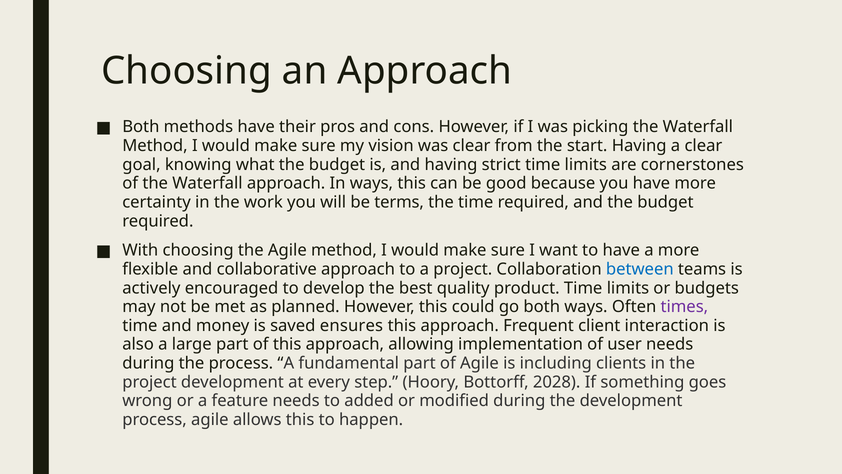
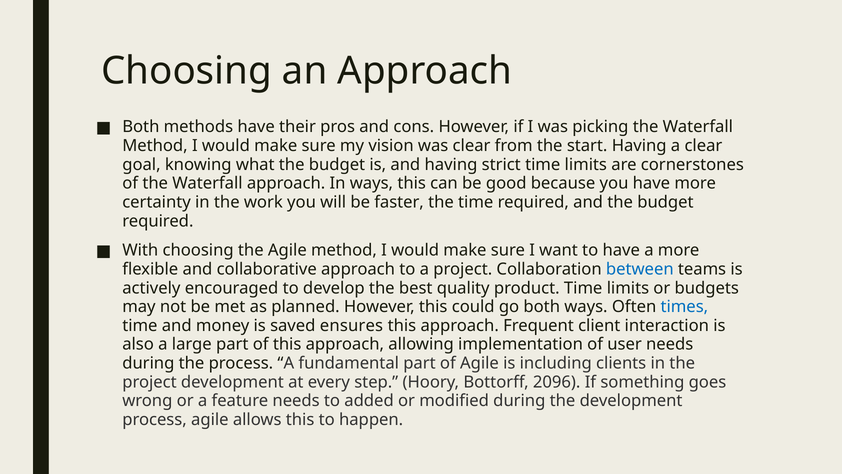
terms: terms -> faster
times colour: purple -> blue
2028: 2028 -> 2096
